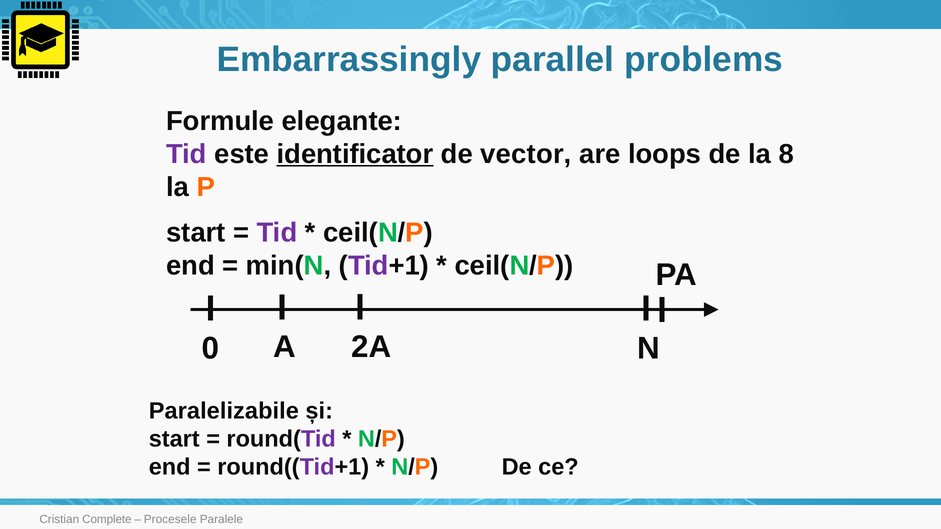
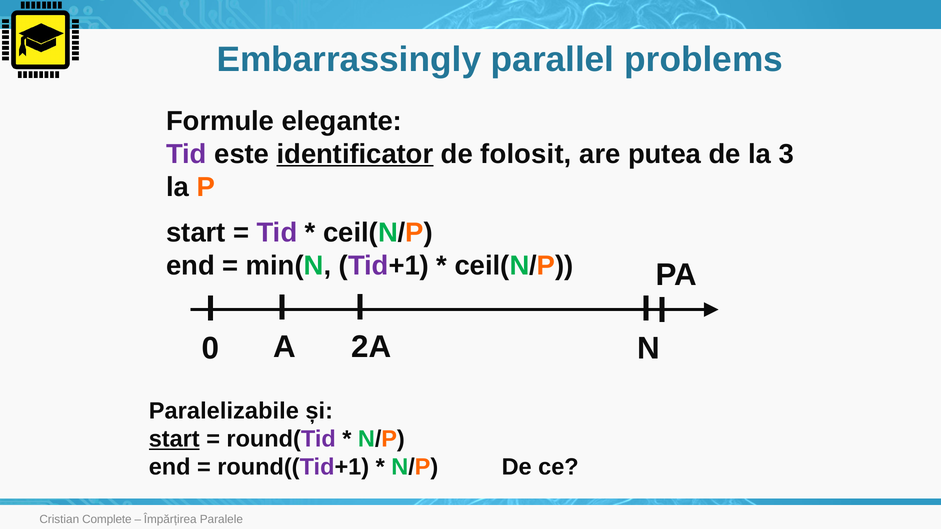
vector: vector -> folosit
loops: loops -> putea
8: 8 -> 3
start at (174, 439) underline: none -> present
Procesele: Procesele -> Împărțirea
